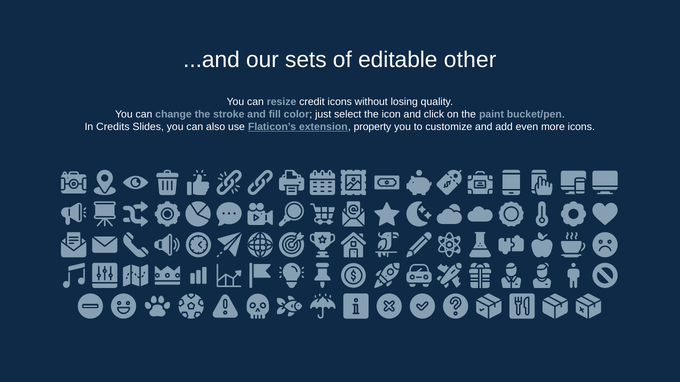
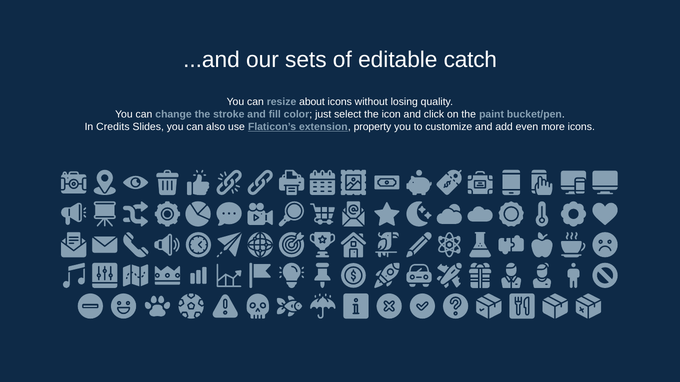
other: other -> catch
credit: credit -> about
